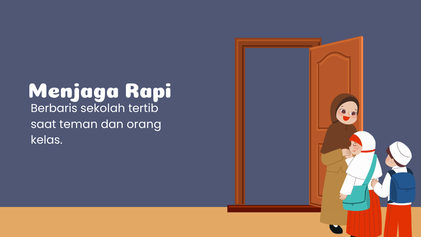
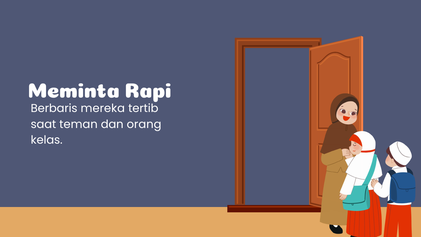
Menjaga: Menjaga -> Meminta
sekolah: sekolah -> mereka
